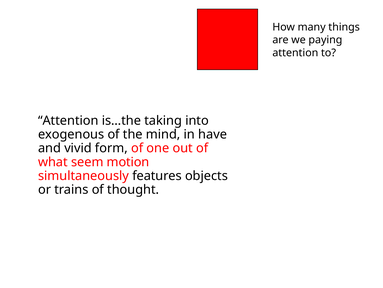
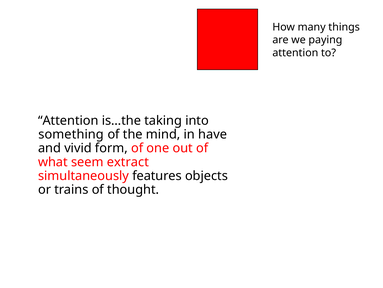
exogenous: exogenous -> something
motion: motion -> extract
